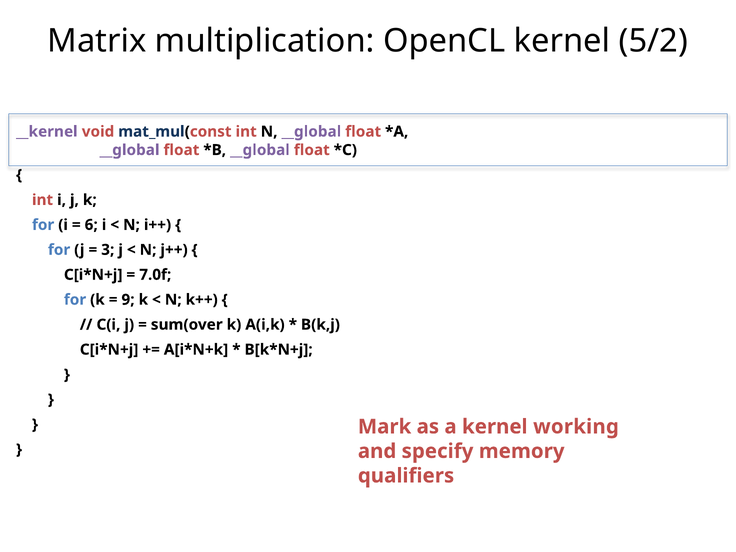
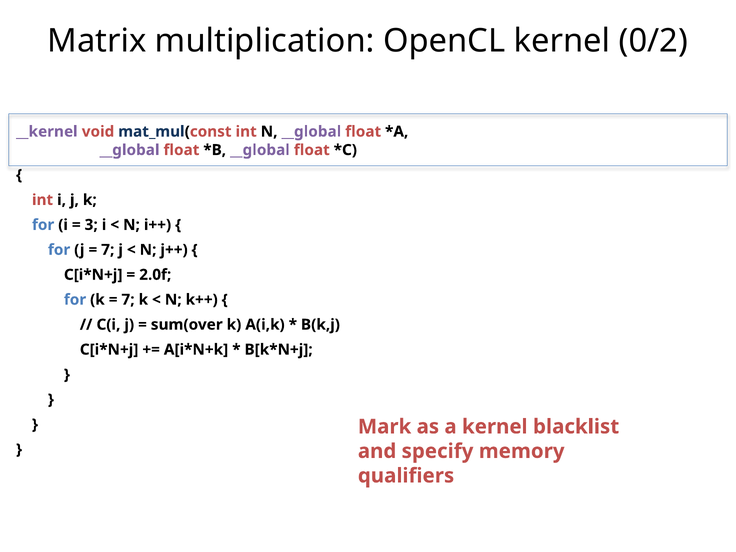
5/2: 5/2 -> 0/2
6: 6 -> 3
3 at (108, 250): 3 -> 7
7.0f: 7.0f -> 2.0f
9 at (128, 300): 9 -> 7
working: working -> blacklist
